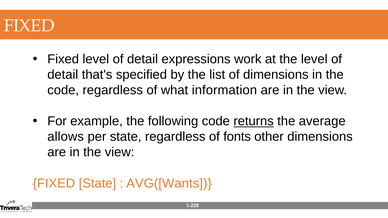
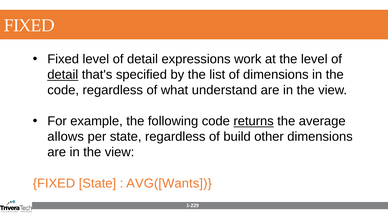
detail at (63, 75) underline: none -> present
information: information -> understand
fonts: fonts -> build
